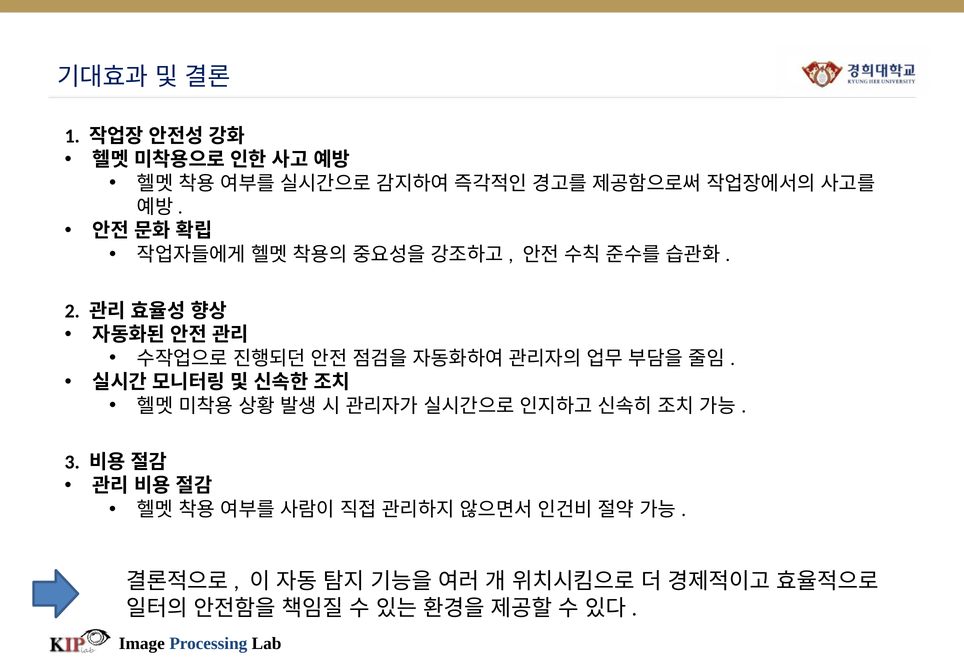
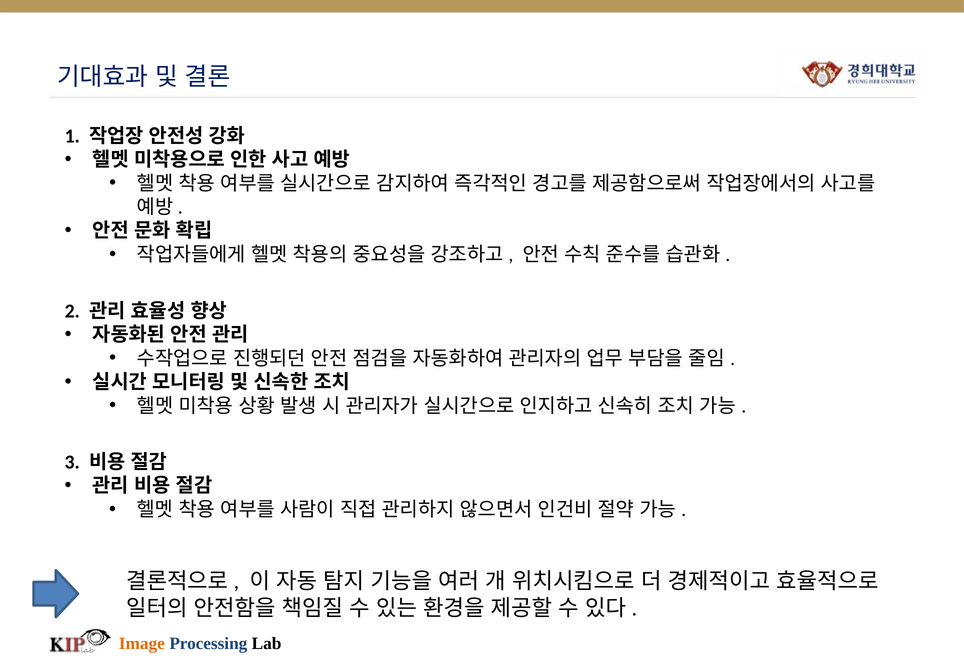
Image colour: black -> orange
